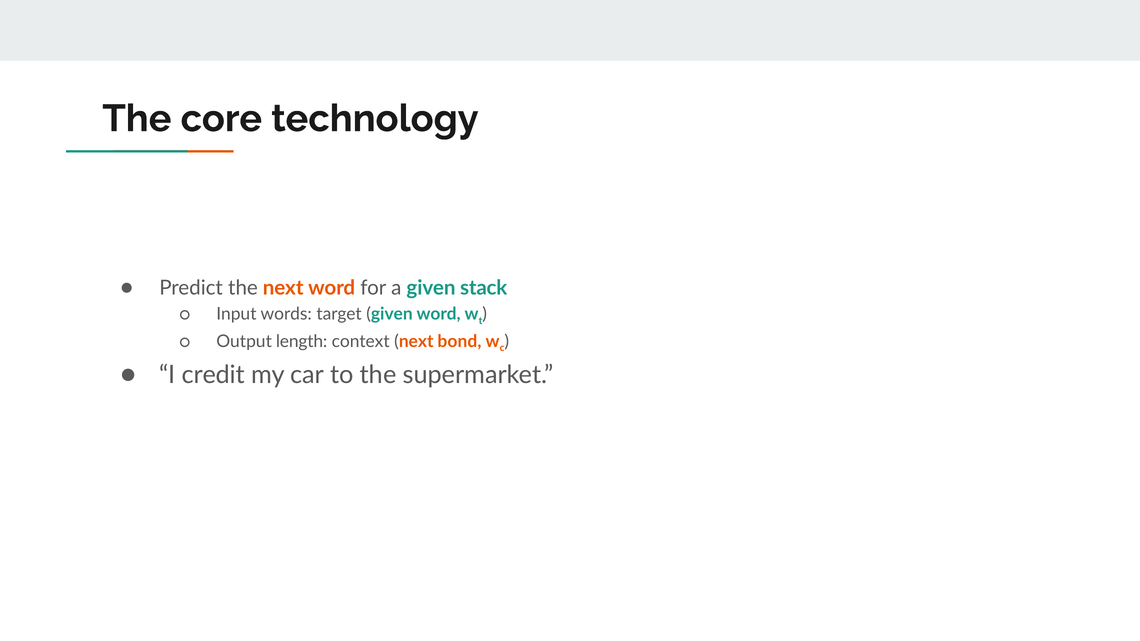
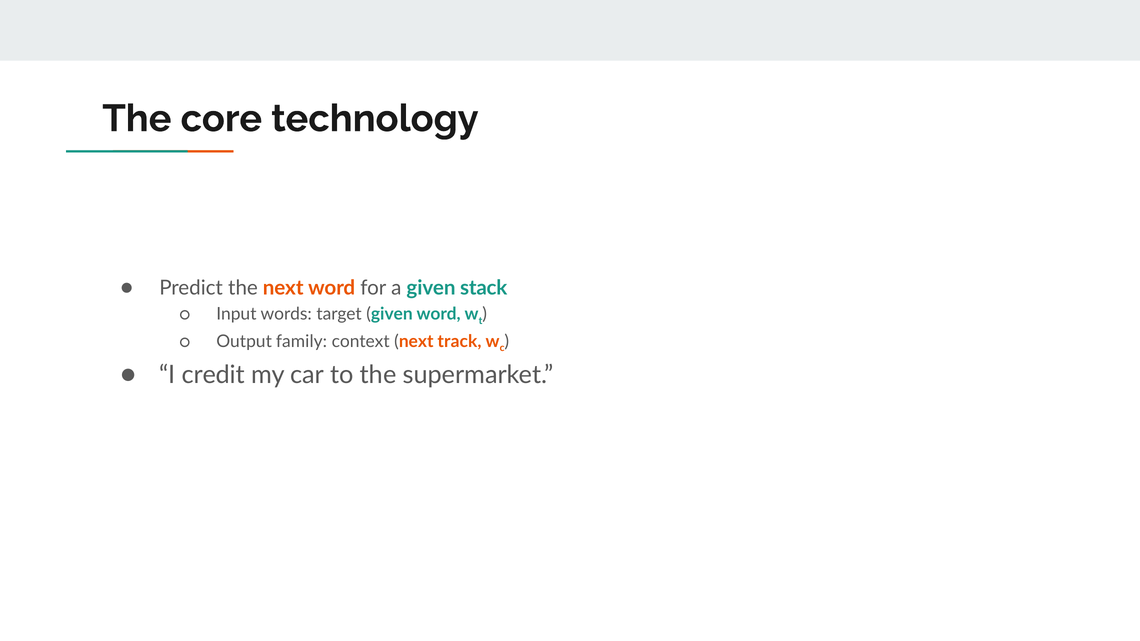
length: length -> family
bond: bond -> track
